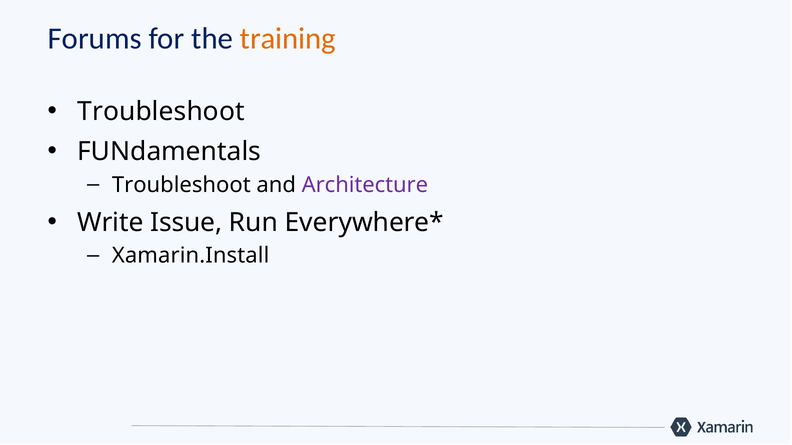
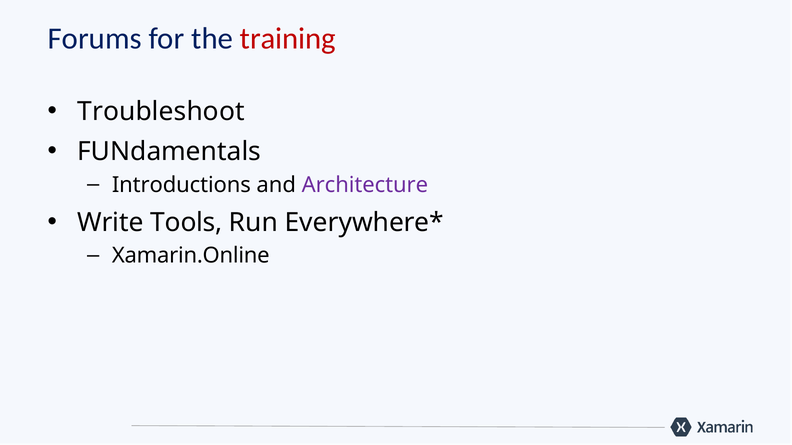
training colour: orange -> red
Troubleshoot at (181, 185): Troubleshoot -> Introductions
Issue: Issue -> Tools
Xamarin.Install: Xamarin.Install -> Xamarin.Online
